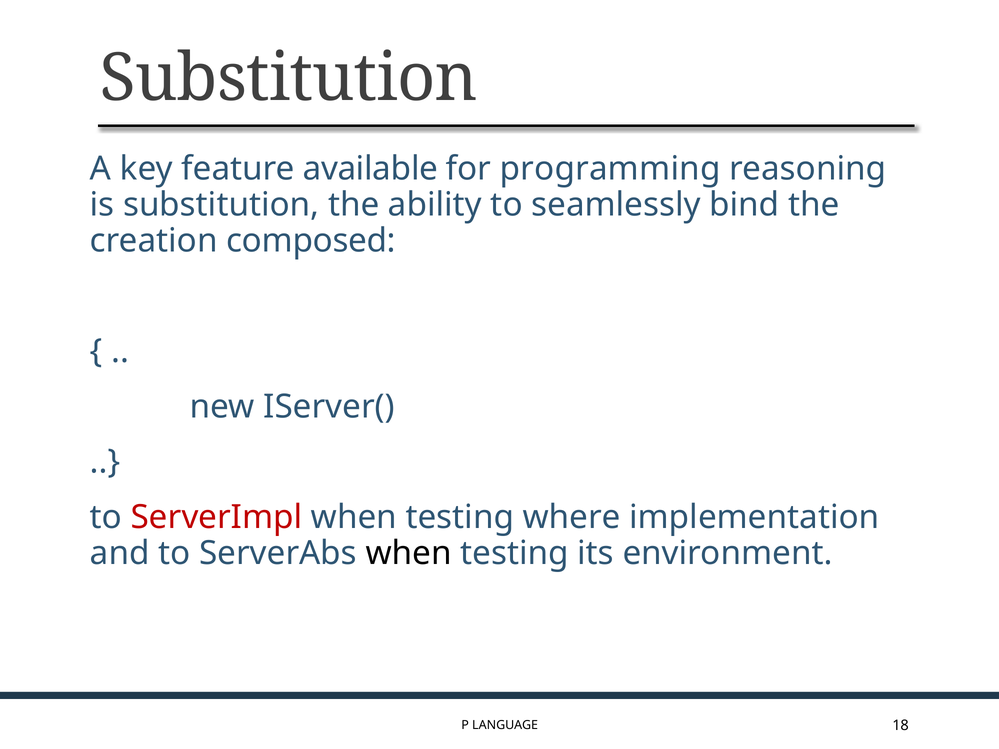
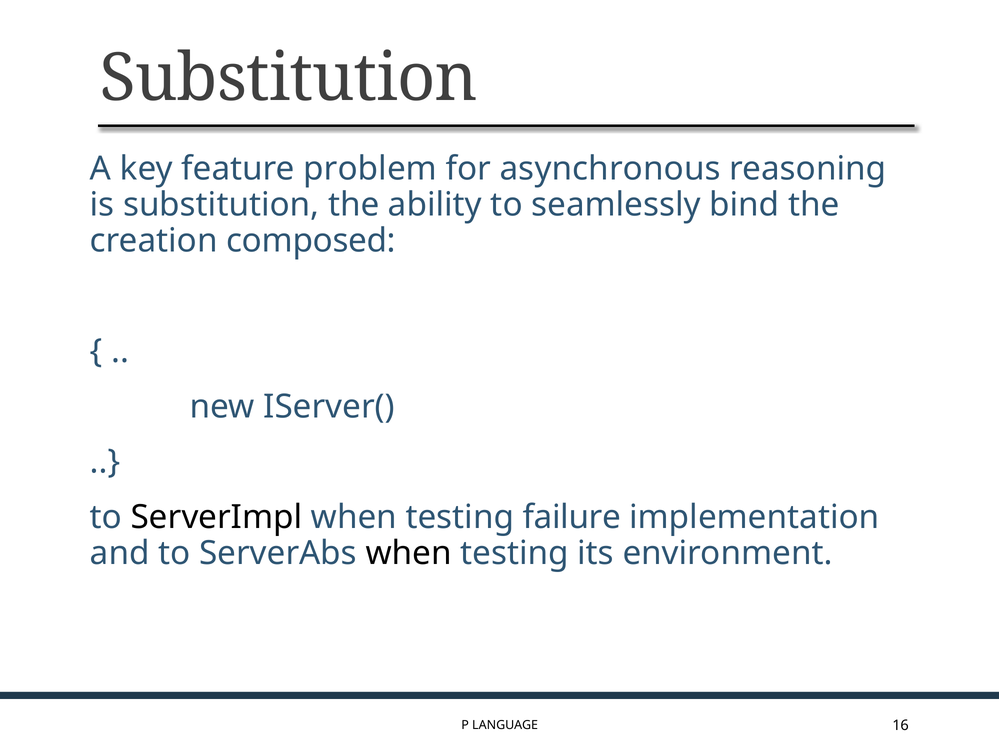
available: available -> problem
programming: programming -> asynchronous
ServerImpl colour: red -> black
where: where -> failure
18: 18 -> 16
